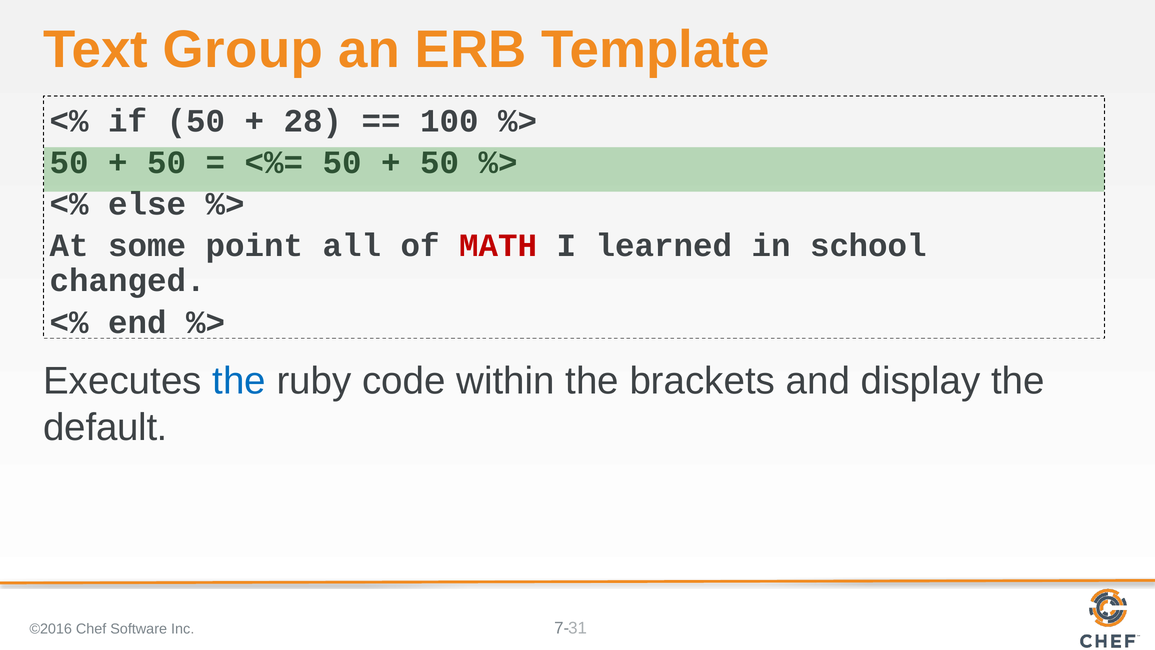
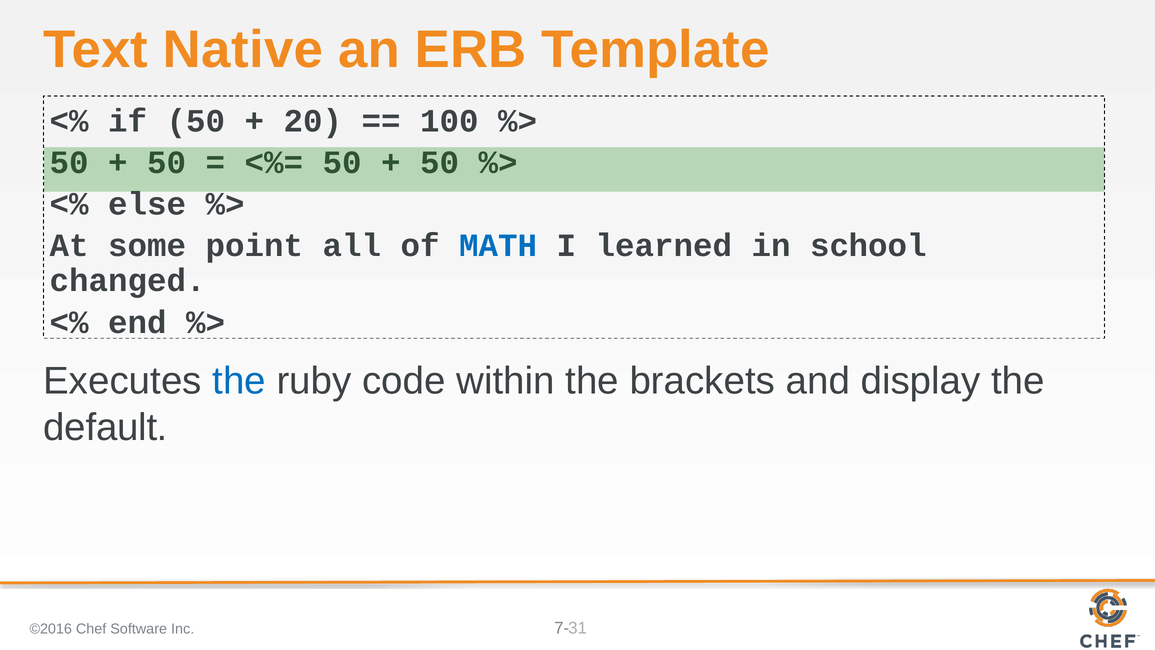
Group: Group -> Native
28: 28 -> 20
MATH colour: red -> blue
